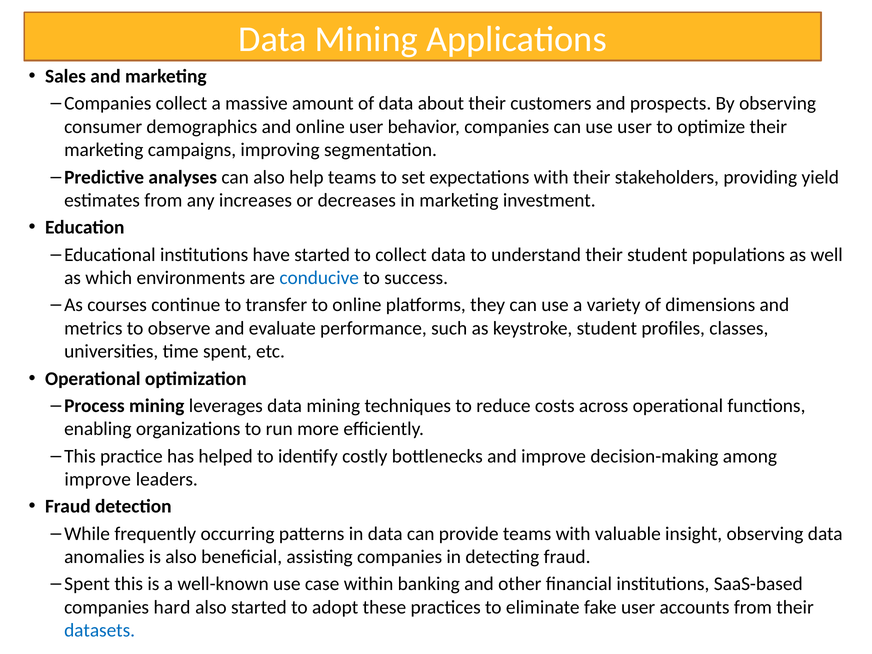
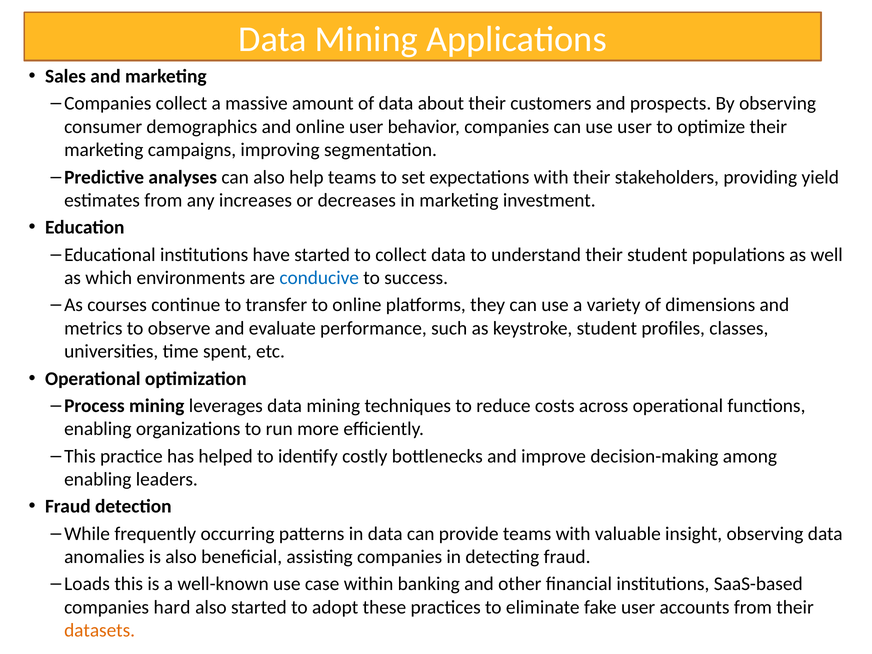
improve at (98, 479): improve -> enabling
Spent at (87, 584): Spent -> Loads
datasets colour: blue -> orange
